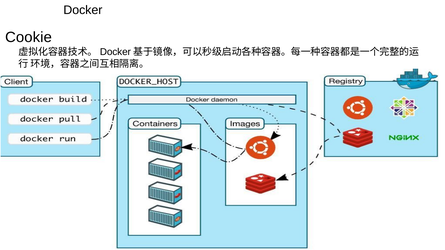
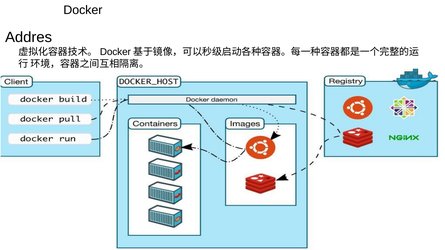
Cookie: Cookie -> Addres
